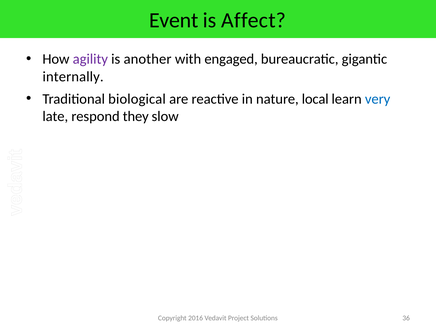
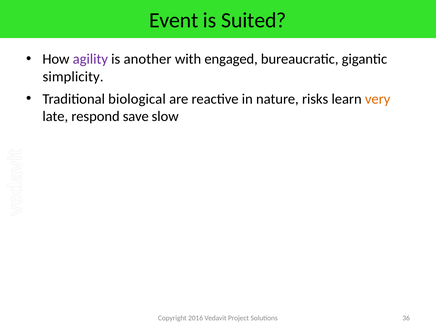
Affect: Affect -> Suited
internally: internally -> simplicity
local: local -> risks
very colour: blue -> orange
they: they -> save
